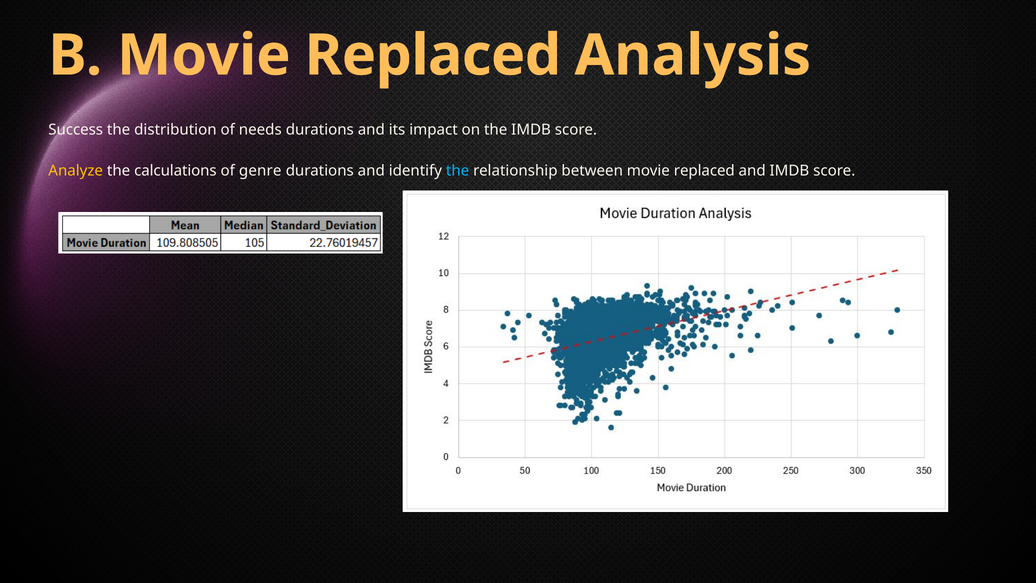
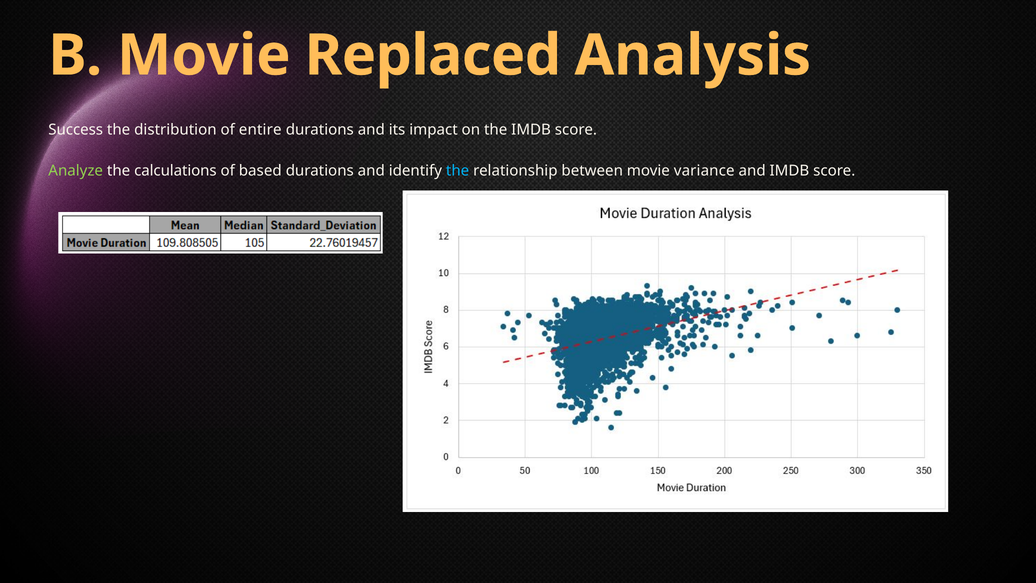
needs: needs -> entire
Analyze colour: yellow -> light green
genre: genre -> based
between movie replaced: replaced -> variance
